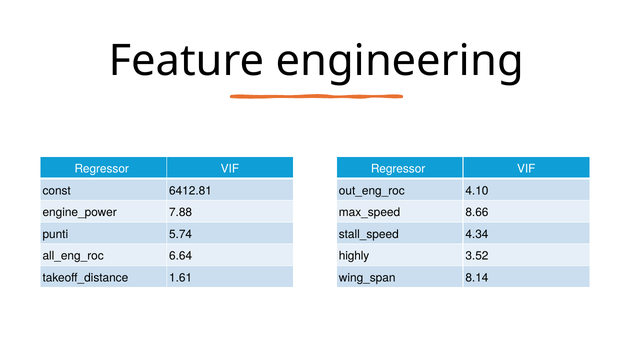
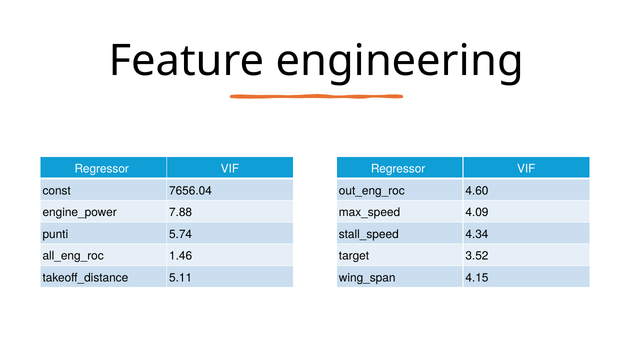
6412.81: 6412.81 -> 7656.04
4.10: 4.10 -> 4.60
8.66: 8.66 -> 4.09
6.64: 6.64 -> 1.46
highly: highly -> target
1.61: 1.61 -> 5.11
8.14: 8.14 -> 4.15
